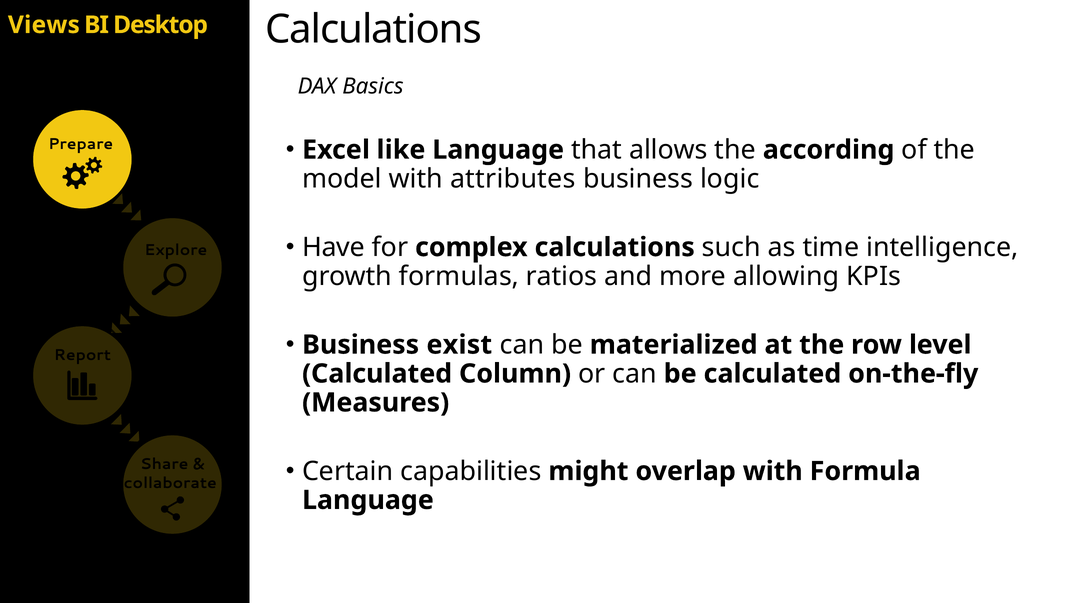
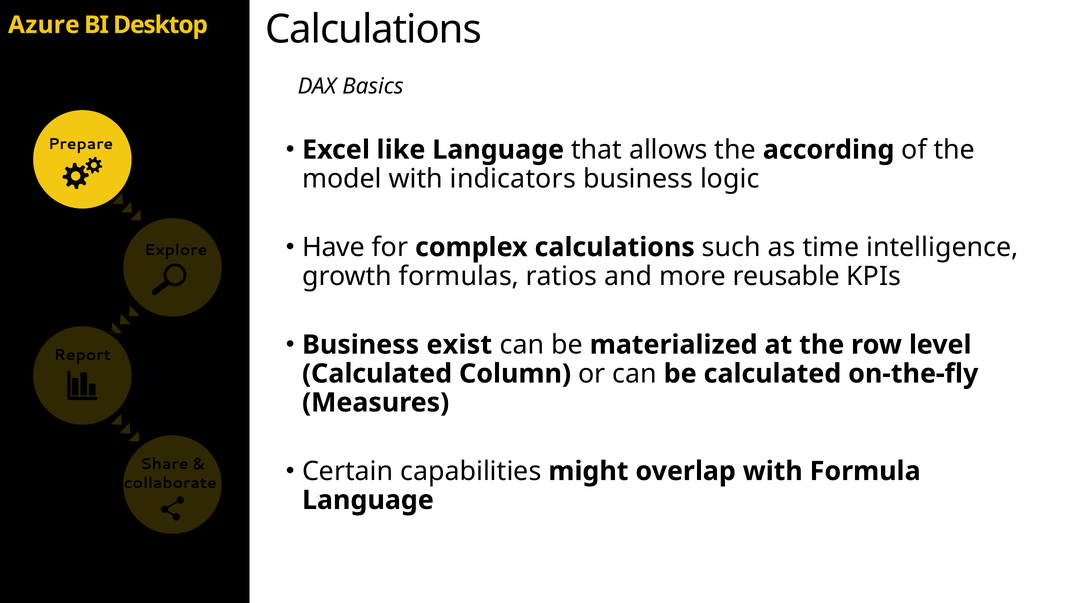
Views: Views -> Azure
attributes: attributes -> indicators
allowing: allowing -> reusable
